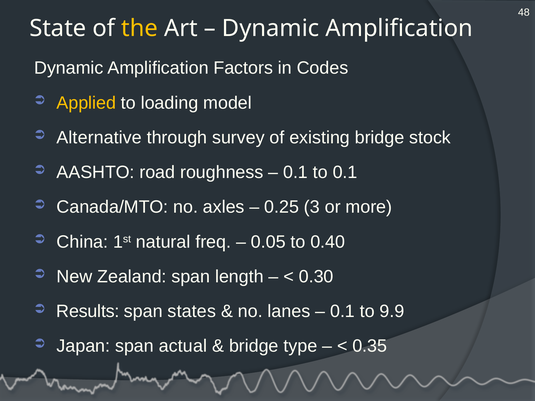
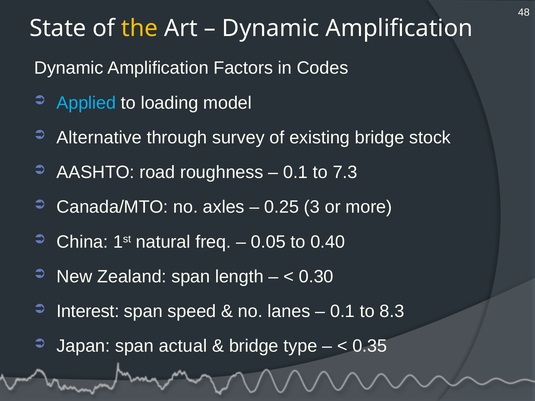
Applied colour: yellow -> light blue
to 0.1: 0.1 -> 7.3
Results: Results -> Interest
states: states -> speed
9.9: 9.9 -> 8.3
